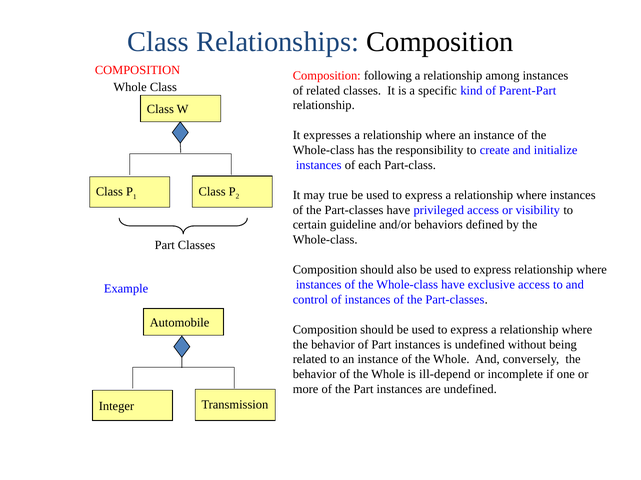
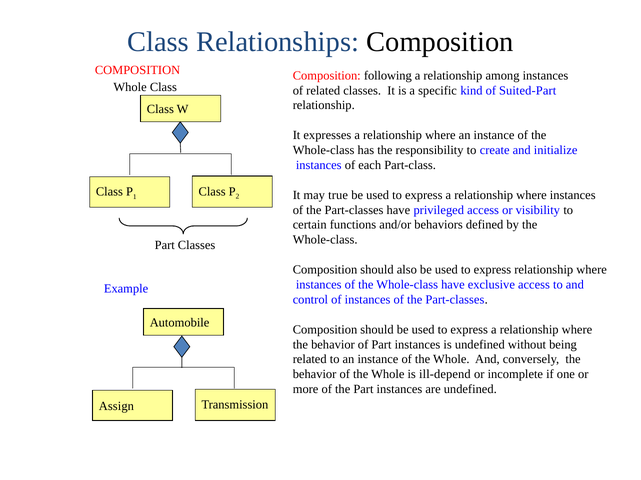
Parent-Part: Parent-Part -> Suited-Part
guideline: guideline -> functions
Integer: Integer -> Assign
